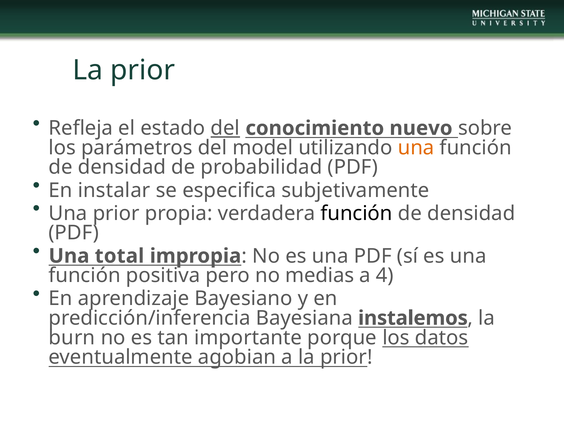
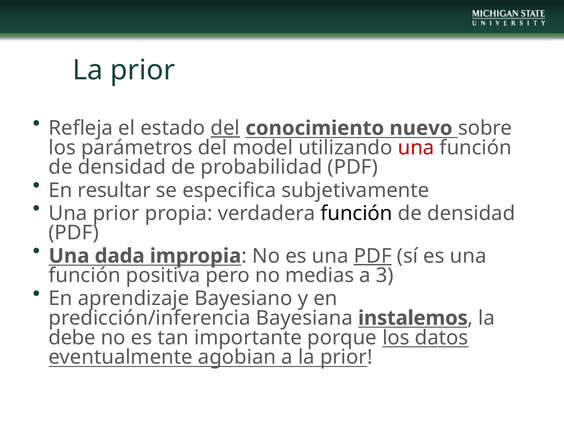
una at (416, 148) colour: orange -> red
instalar: instalar -> resultar
total: total -> dada
PDF at (373, 256) underline: none -> present
4: 4 -> 3
burn: burn -> debe
